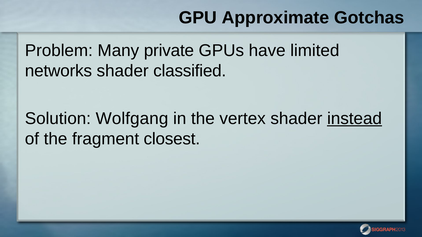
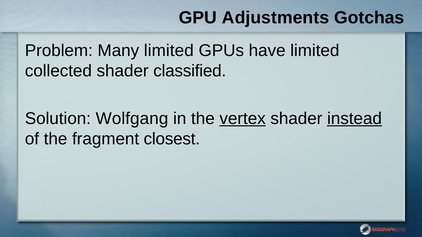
Approximate: Approximate -> Adjustments
Many private: private -> limited
networks: networks -> collected
vertex underline: none -> present
